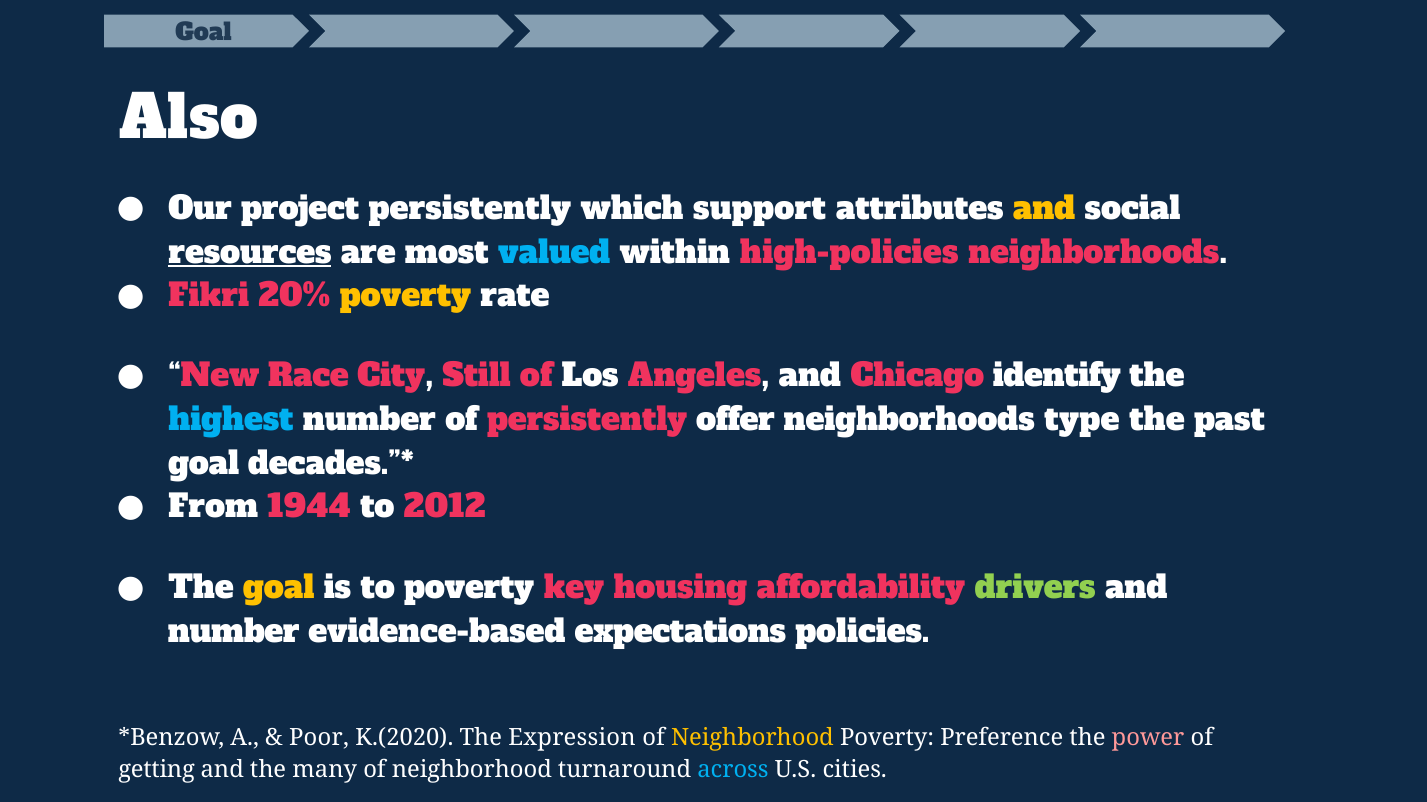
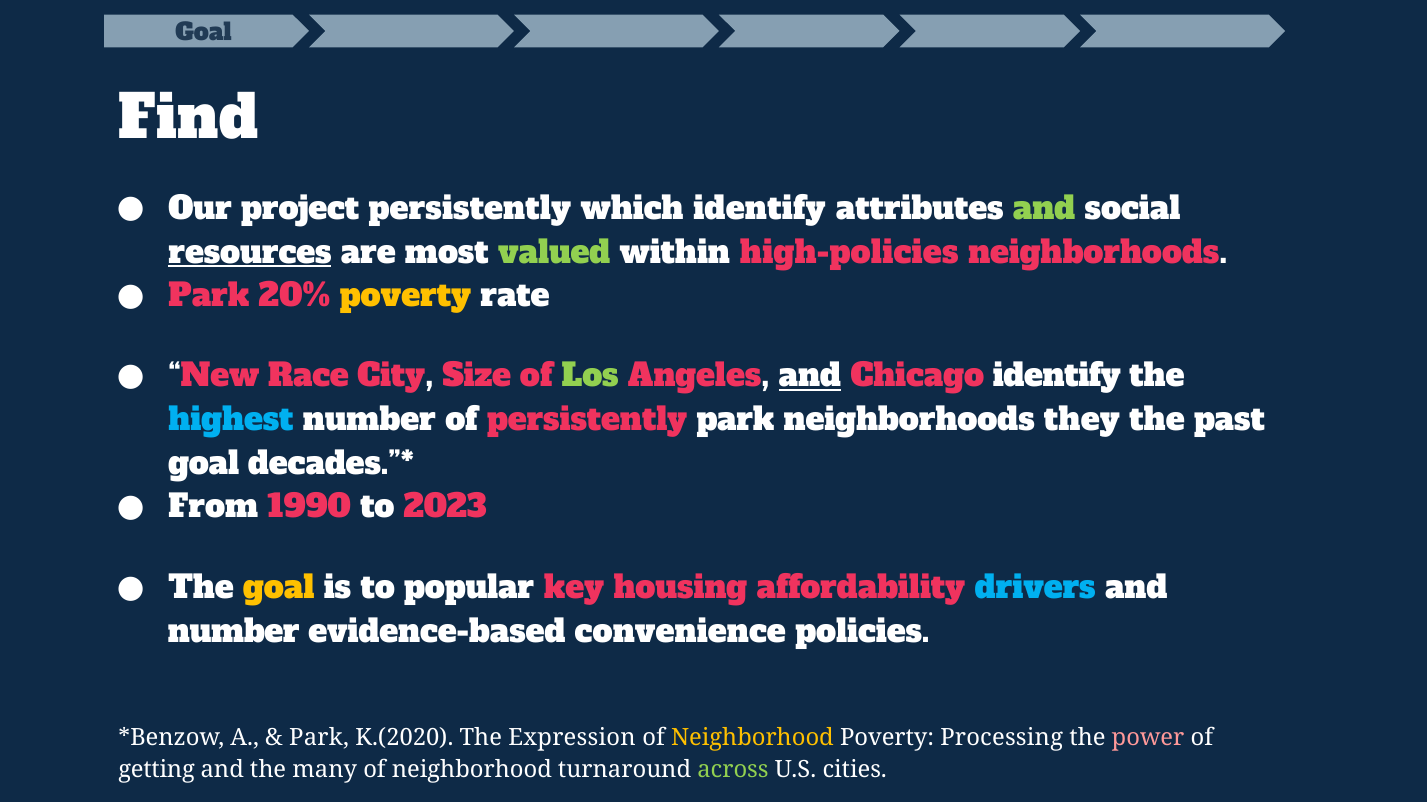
Also: Also -> Find
which support: support -> identify
and at (1044, 209) colour: yellow -> light green
valued colour: light blue -> light green
Fikri at (209, 297): Fikri -> Park
Still: Still -> Size
Los colour: white -> light green
and at (810, 377) underline: none -> present
persistently offer: offer -> park
type: type -> they
1944: 1944 -> 1990
2012: 2012 -> 2023
to poverty: poverty -> popular
drivers colour: light green -> light blue
expectations: expectations -> convenience
Poor at (319, 738): Poor -> Park
Preference: Preference -> Processing
across colour: light blue -> light green
